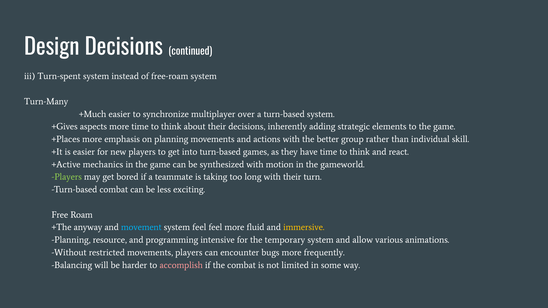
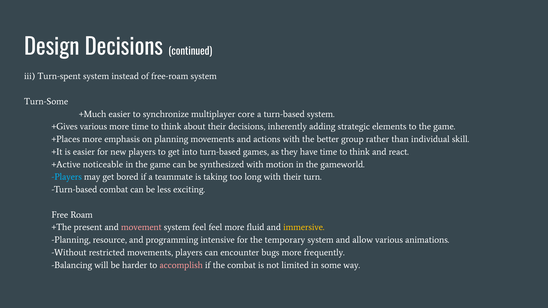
Turn-Many: Turn-Many -> Turn-Some
over: over -> core
+Gives aspects: aspects -> various
mechanics: mechanics -> noticeable
Players at (67, 177) colour: light green -> light blue
anyway: anyway -> present
movement colour: light blue -> pink
